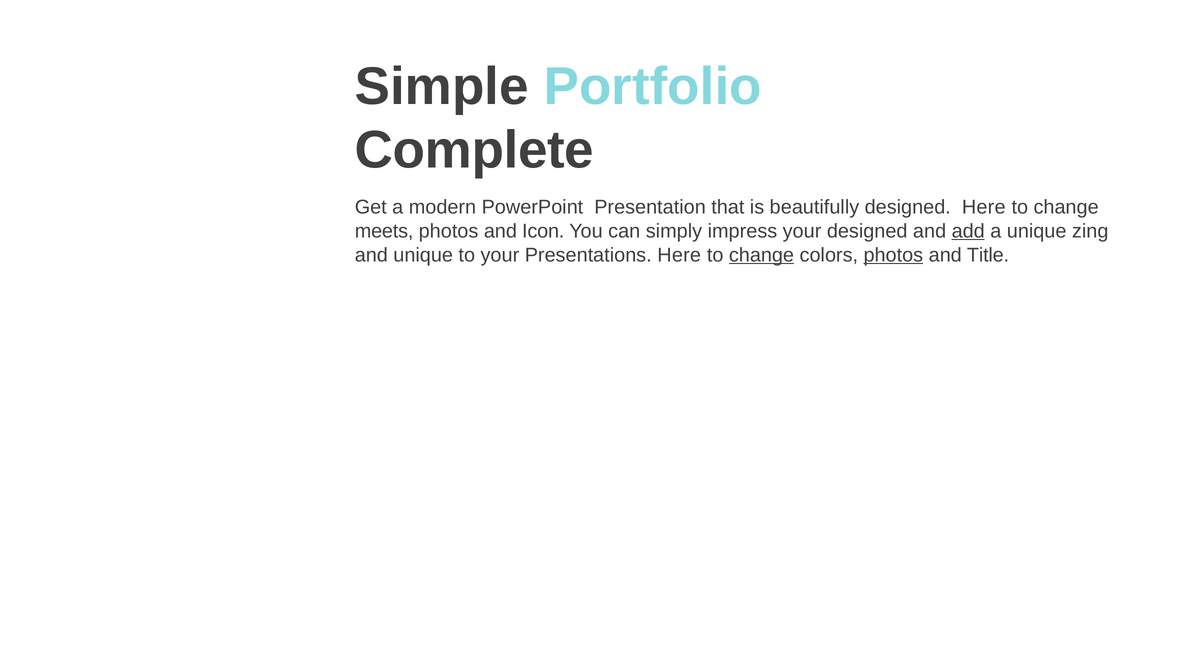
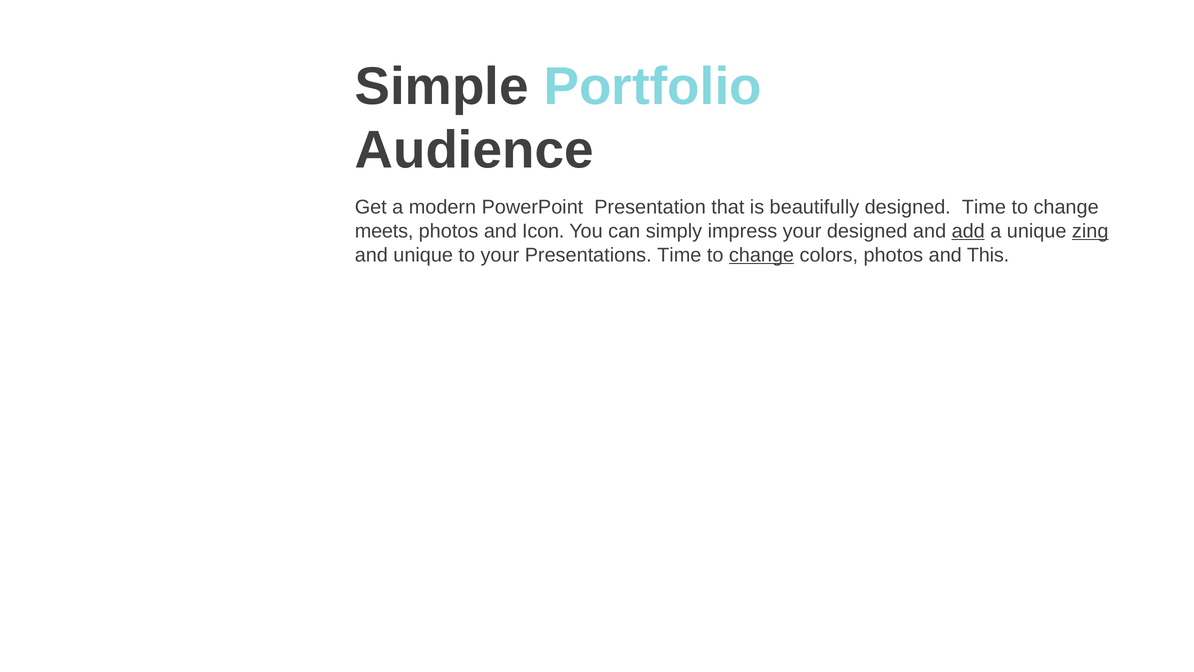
Complete: Complete -> Audience
designed Here: Here -> Time
zing underline: none -> present
Presentations Here: Here -> Time
photos at (893, 255) underline: present -> none
Title: Title -> This
